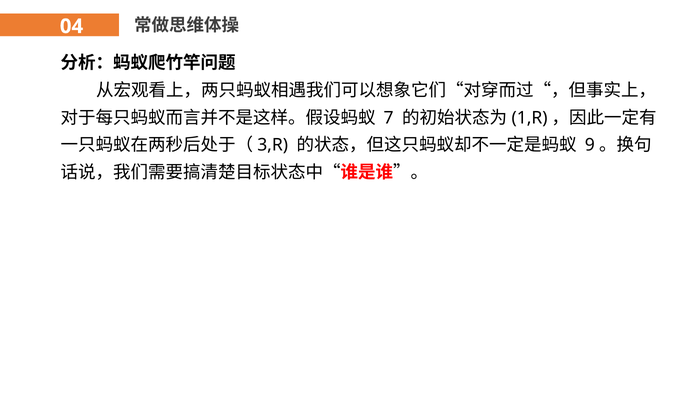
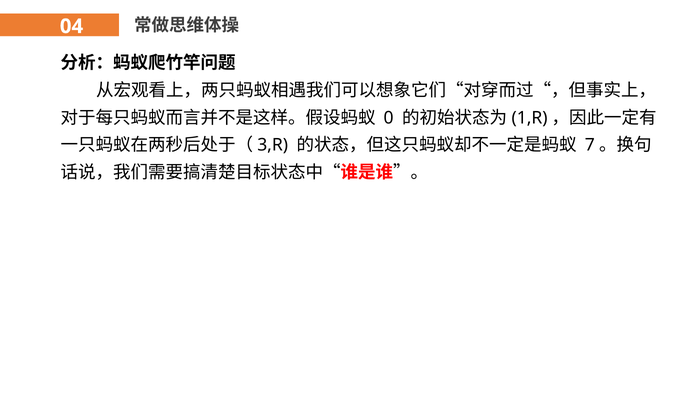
7: 7 -> 0
9: 9 -> 7
